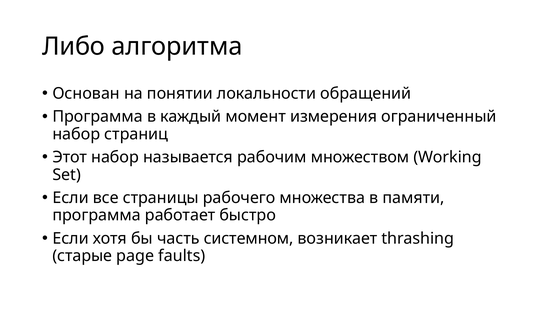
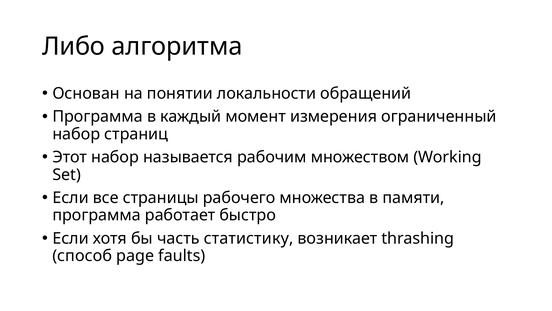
системном: системном -> статистику
старые: старые -> способ
